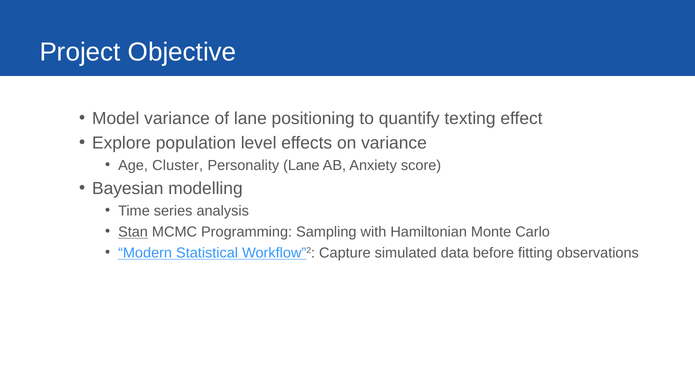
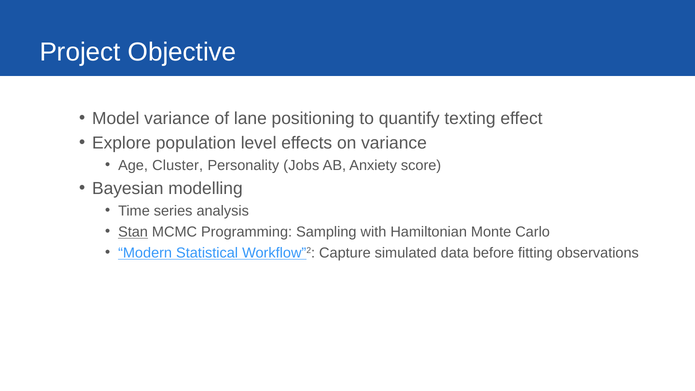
Personality Lane: Lane -> Jobs
